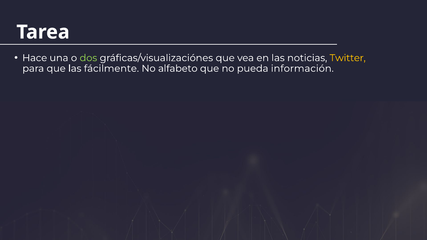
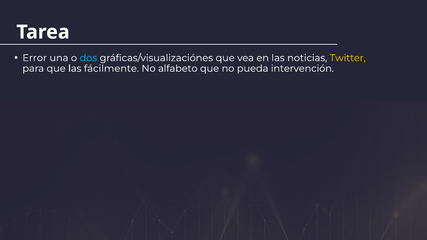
Hace: Hace -> Error
dos colour: light green -> light blue
información: información -> intervención
